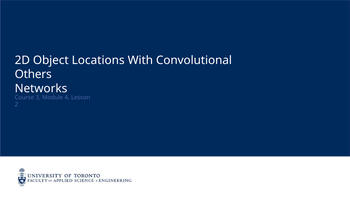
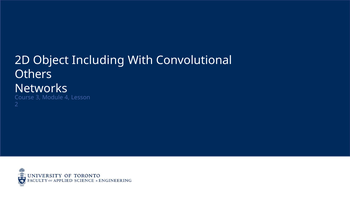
Locations: Locations -> Including
